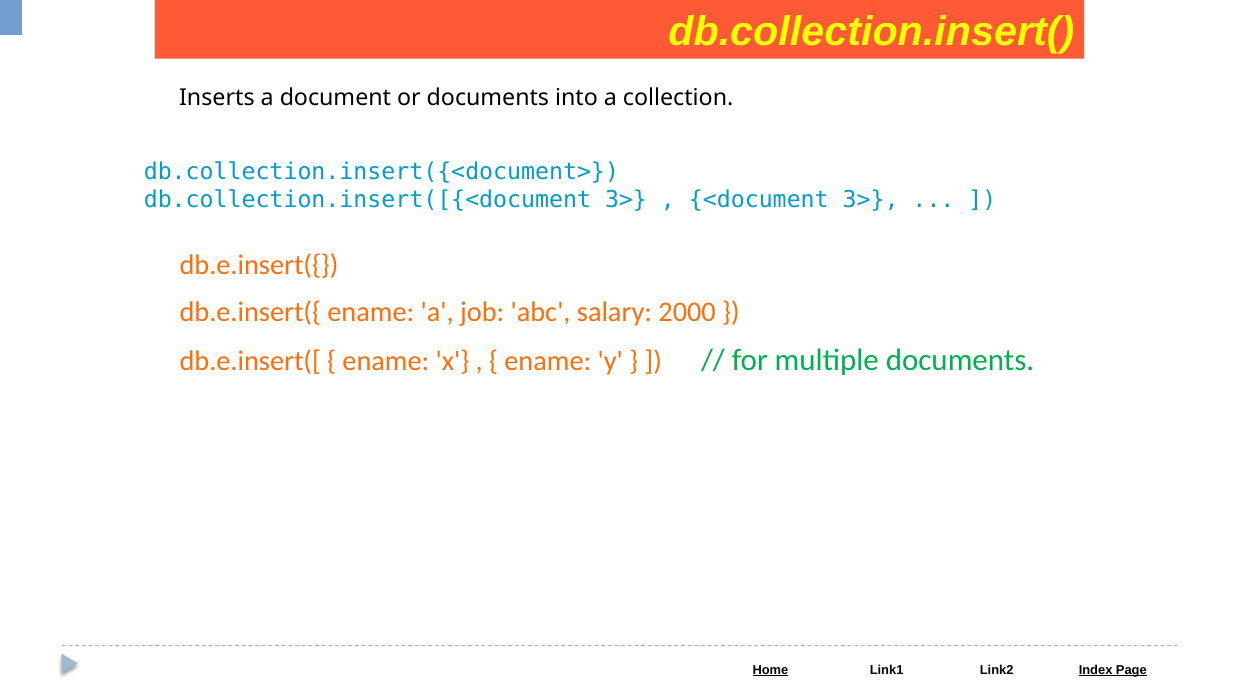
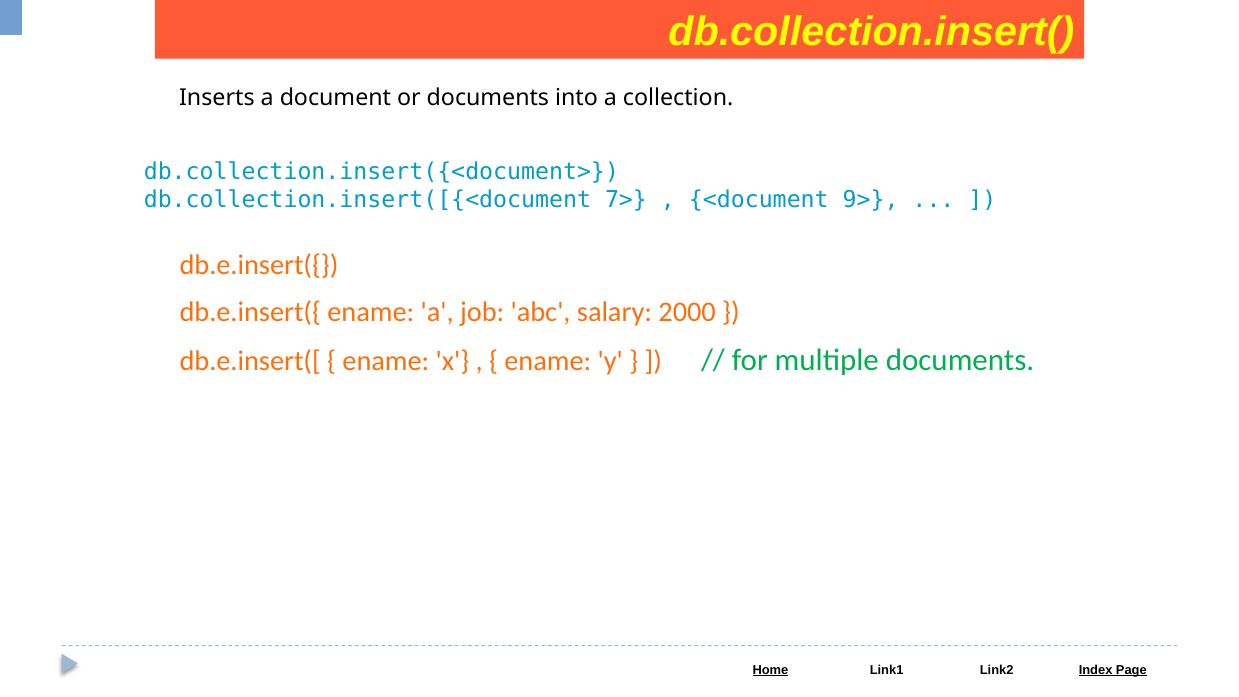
db.collection.insert([{<document 3>: 3> -> 7>
<document 3>: 3> -> 9>
